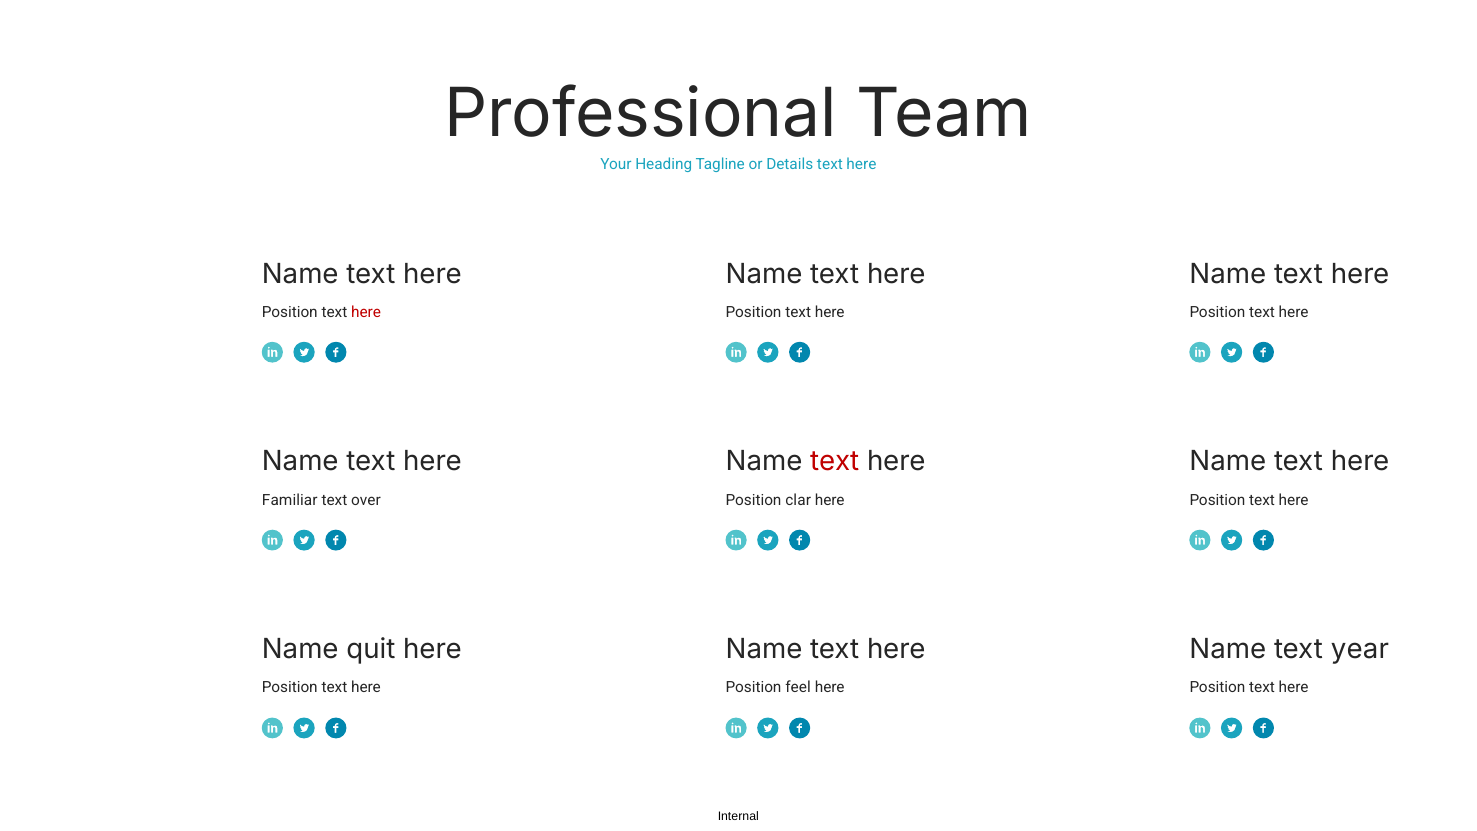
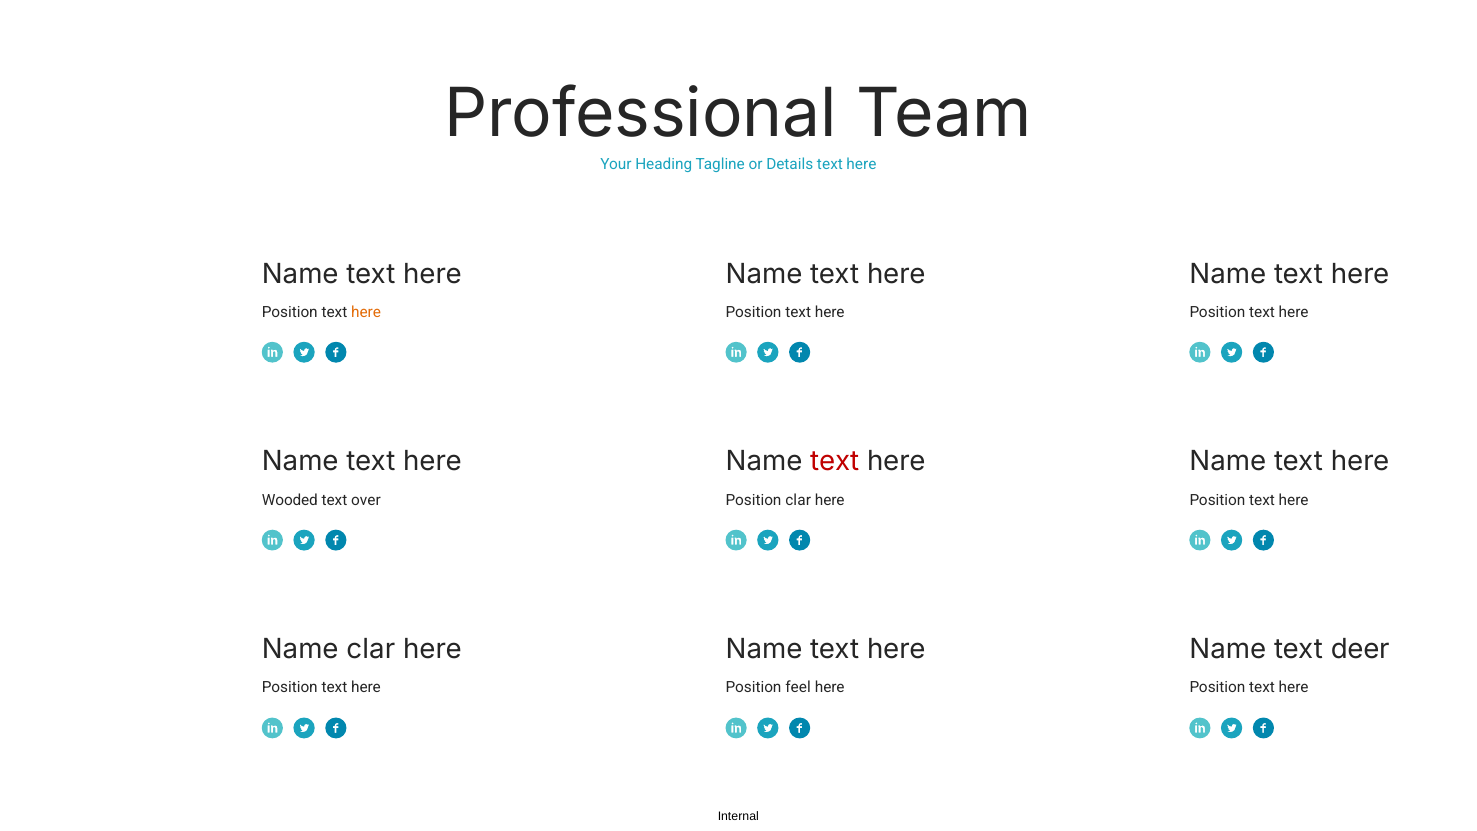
here at (366, 312) colour: red -> orange
Familiar: Familiar -> Wooded
Name quit: quit -> clar
year: year -> deer
